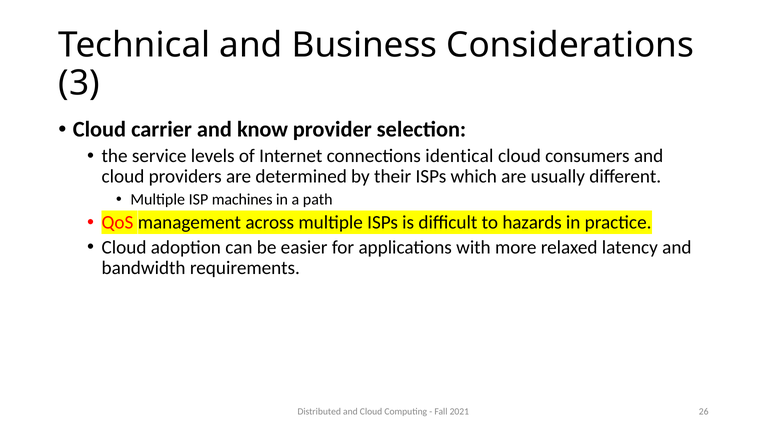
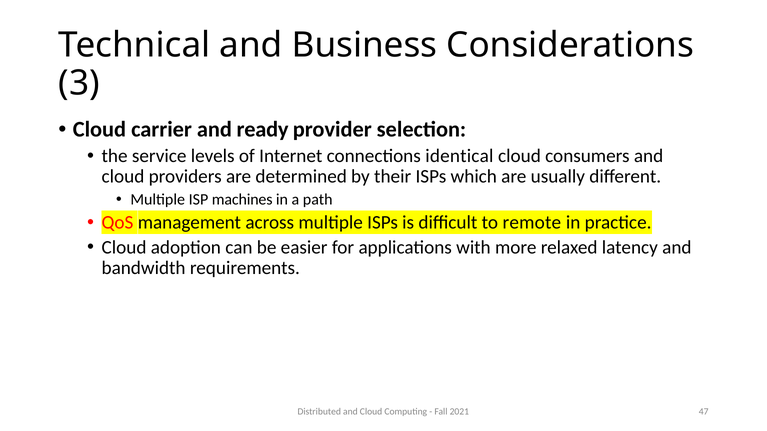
know: know -> ready
hazards: hazards -> remote
26: 26 -> 47
